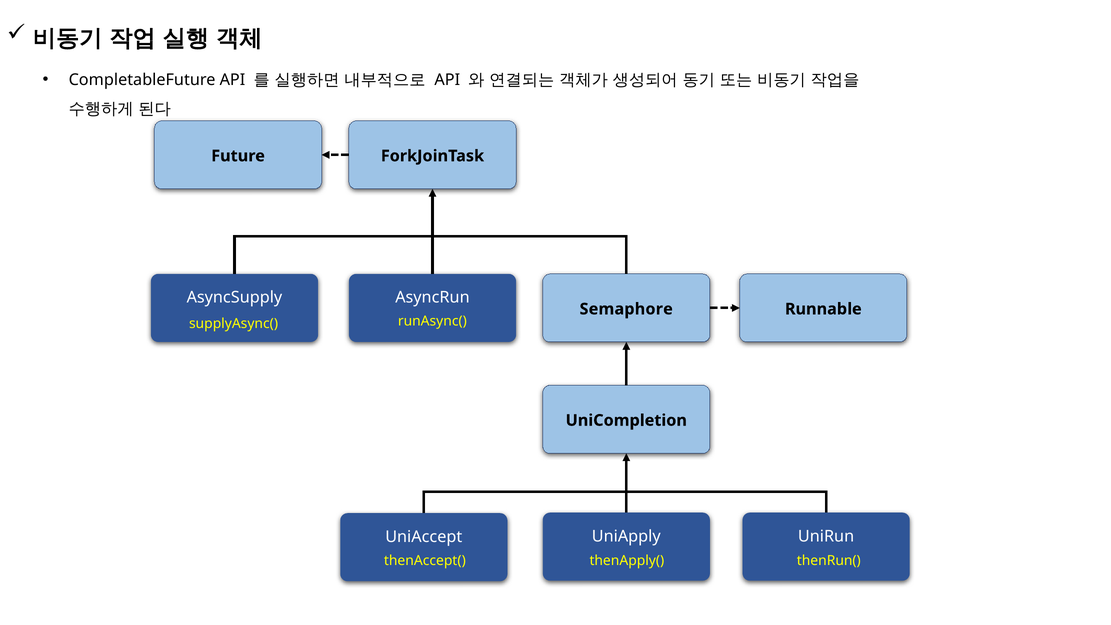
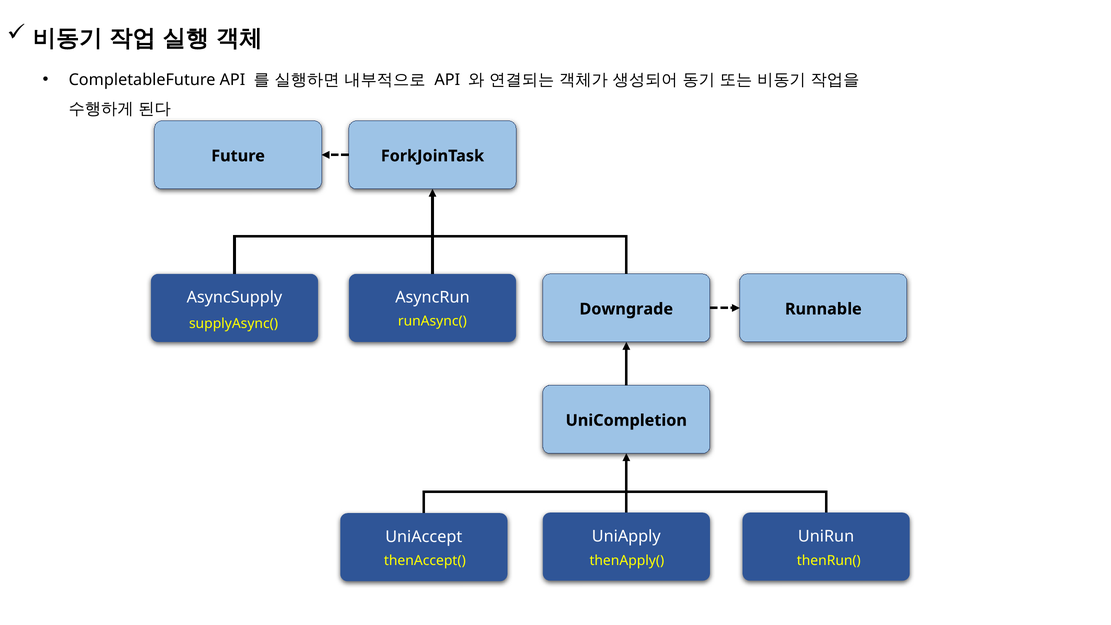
Semaphore: Semaphore -> Downgrade
